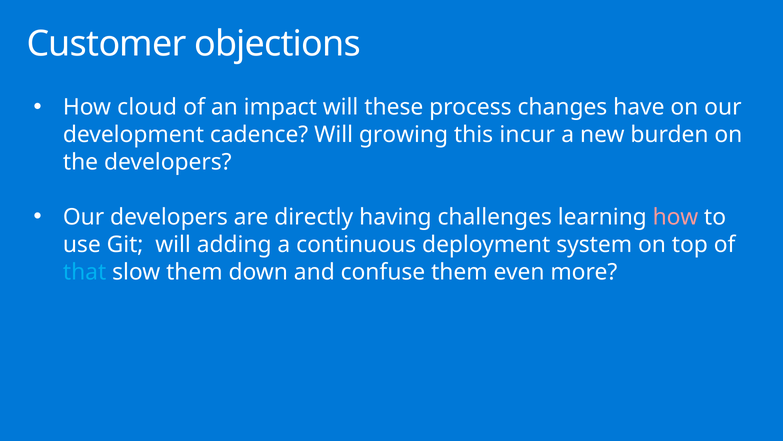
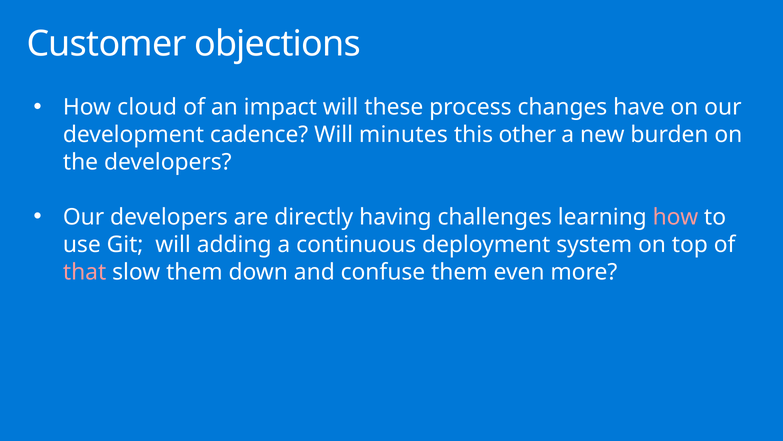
growing: growing -> minutes
incur: incur -> other
that colour: light blue -> pink
